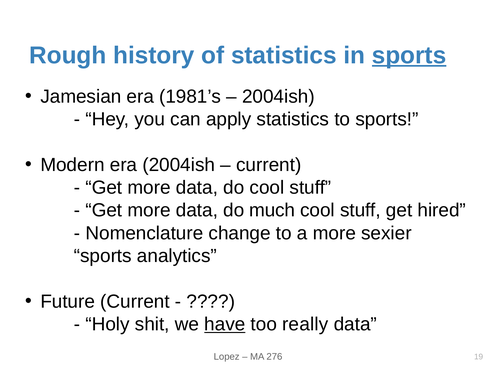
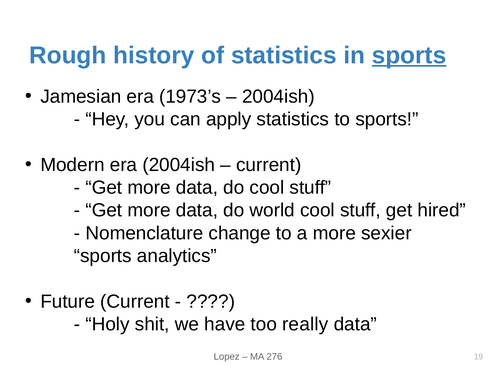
1981’s: 1981’s -> 1973’s
much: much -> world
have underline: present -> none
